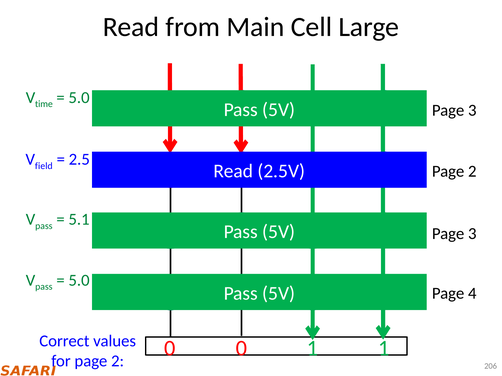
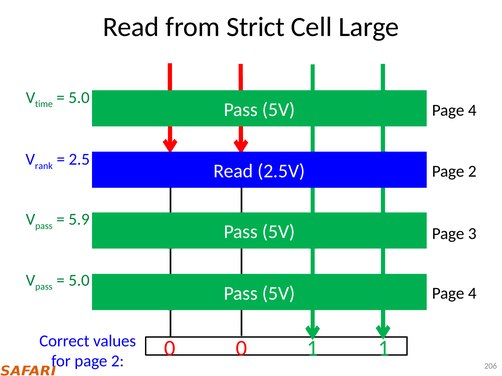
Main: Main -> Strict
3 at (472, 110): 3 -> 4
field: field -> rank
5.1: 5.1 -> 5.9
